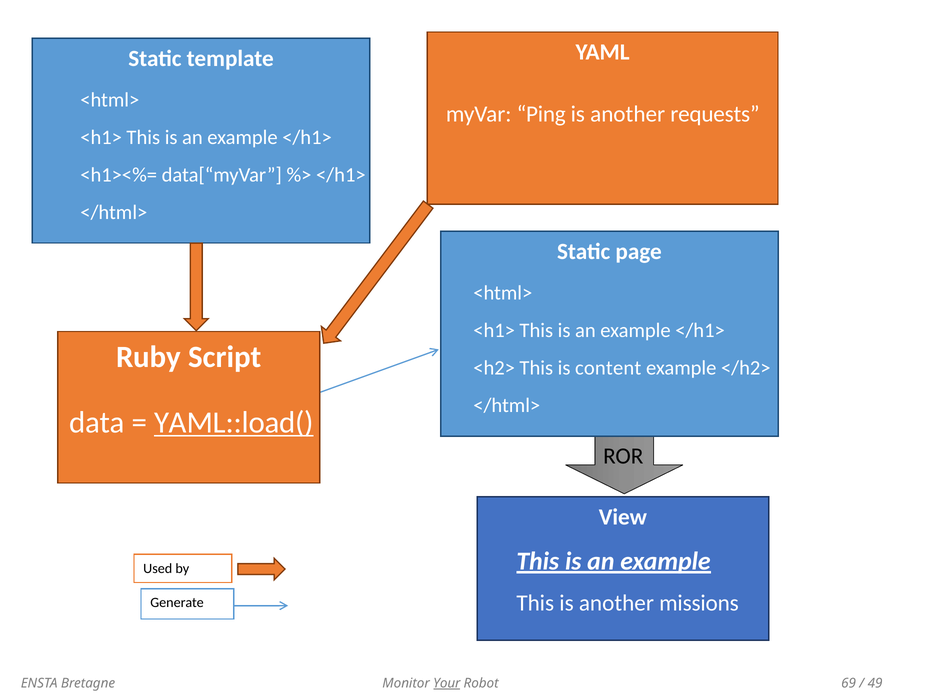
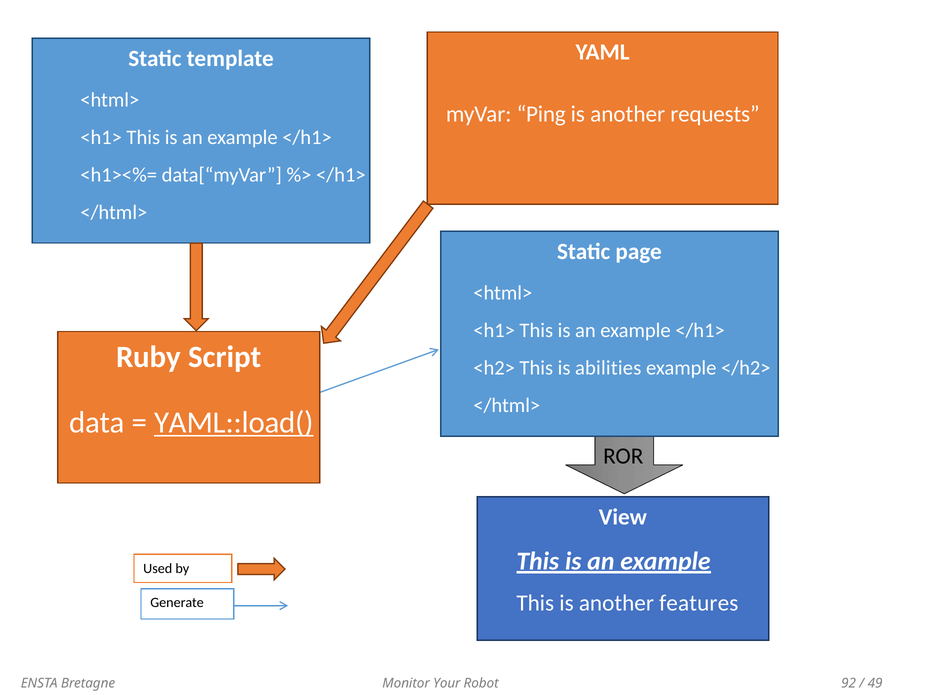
content: content -> abilities
missions: missions -> features
Your underline: present -> none
69: 69 -> 92
